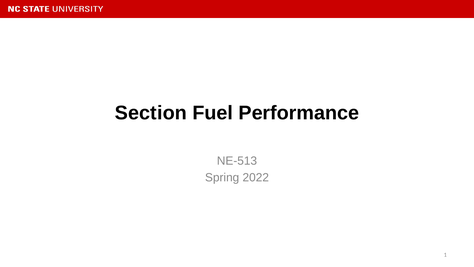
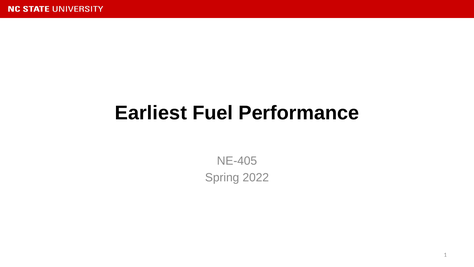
Section: Section -> Earliest
NE-513: NE-513 -> NE-405
